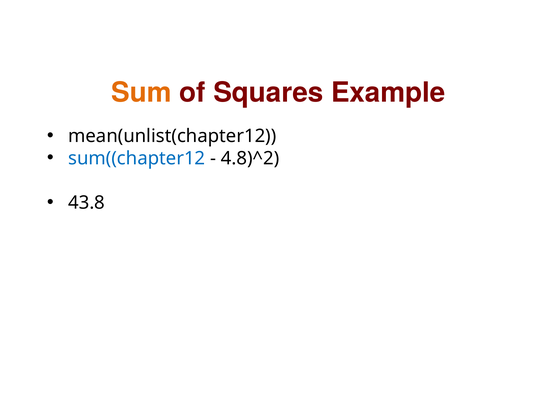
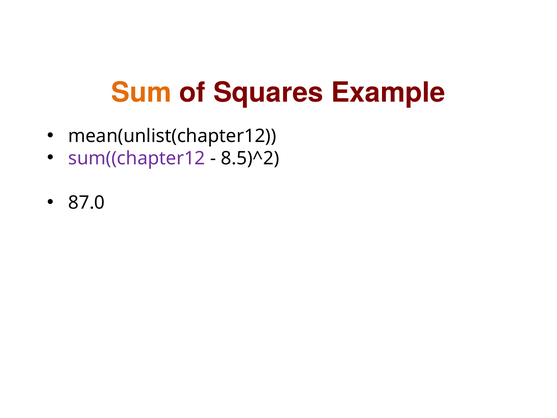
sum((chapter12 colour: blue -> purple
4.8)^2: 4.8)^2 -> 8.5)^2
43.8: 43.8 -> 87.0
